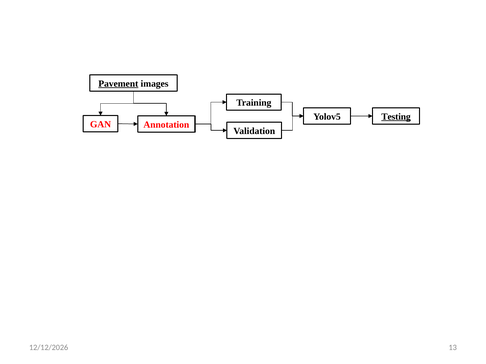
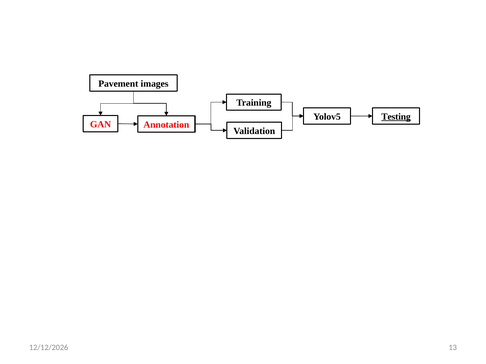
Pavement underline: present -> none
